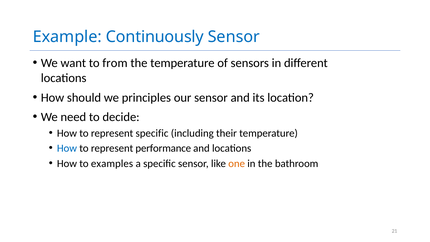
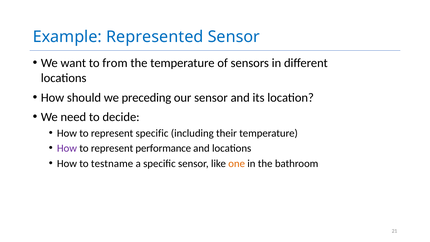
Continuously: Continuously -> Represented
principles: principles -> preceding
How at (67, 148) colour: blue -> purple
examples: examples -> testname
